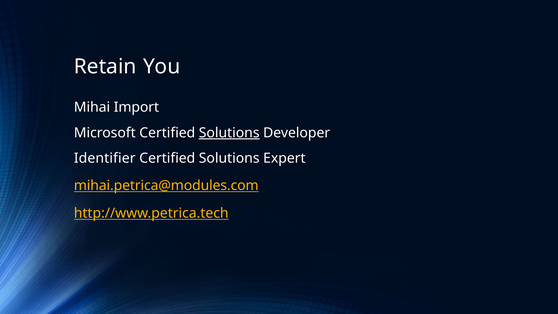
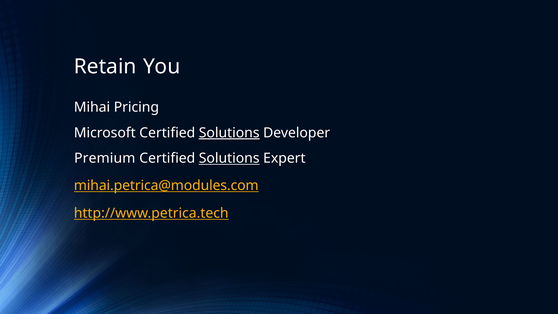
Import: Import -> Pricing
Identifier: Identifier -> Premium
Solutions at (229, 158) underline: none -> present
